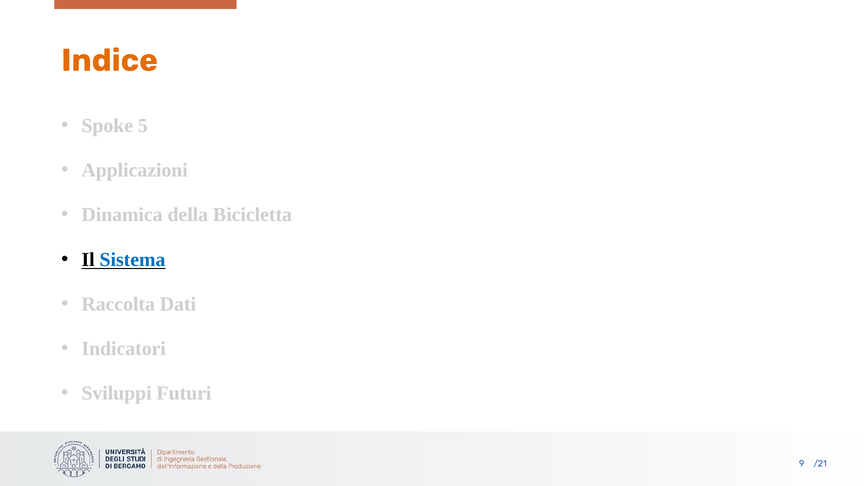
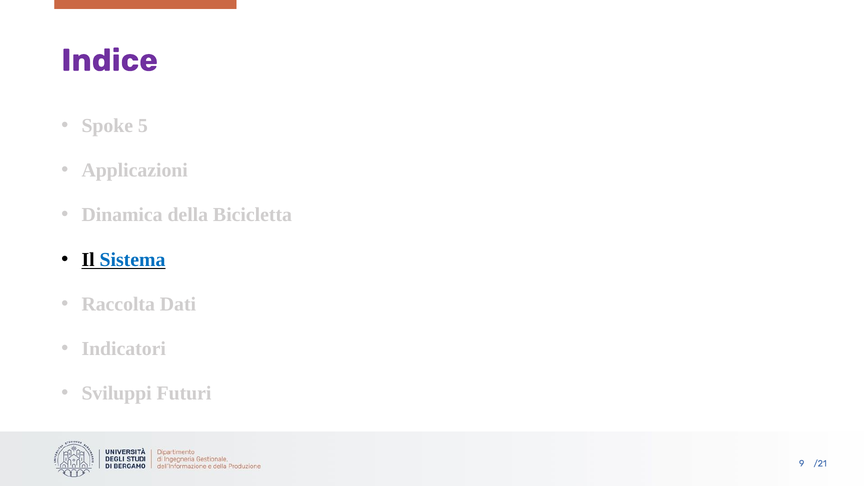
Indice colour: orange -> purple
